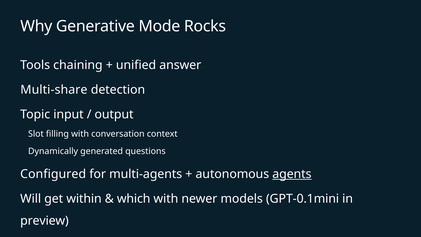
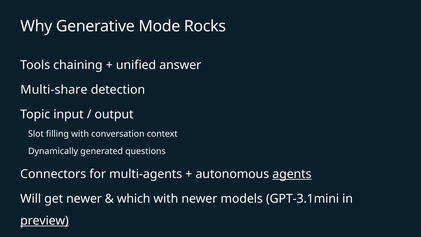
Configured: Configured -> Connectors
get within: within -> newer
GPT-0.1mini: GPT-0.1mini -> GPT-3.1mini
preview underline: none -> present
